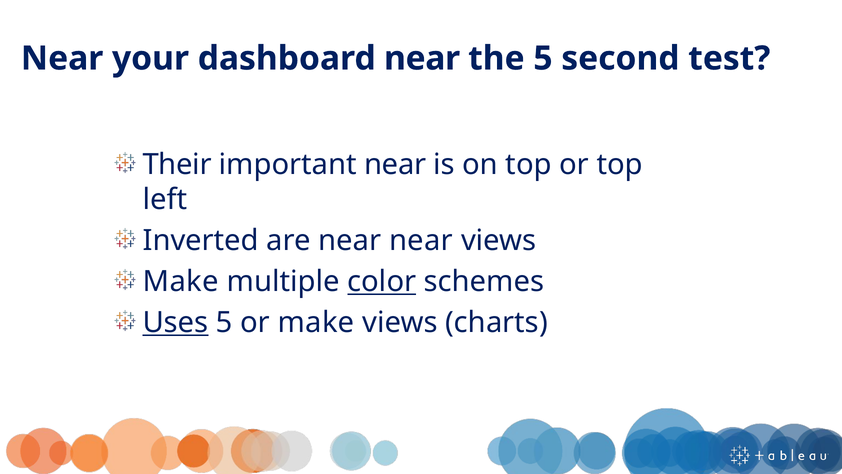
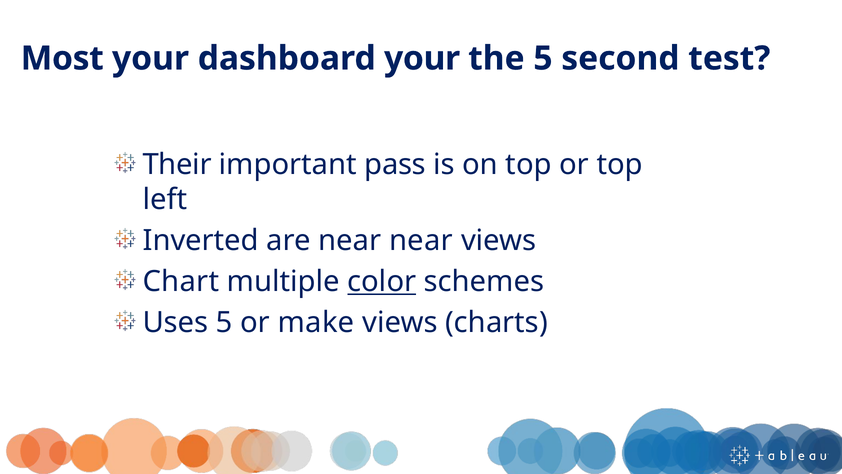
Near at (62, 58): Near -> Most
dashboard near: near -> your
important near: near -> pass
Make at (181, 281): Make -> Chart
Uses underline: present -> none
